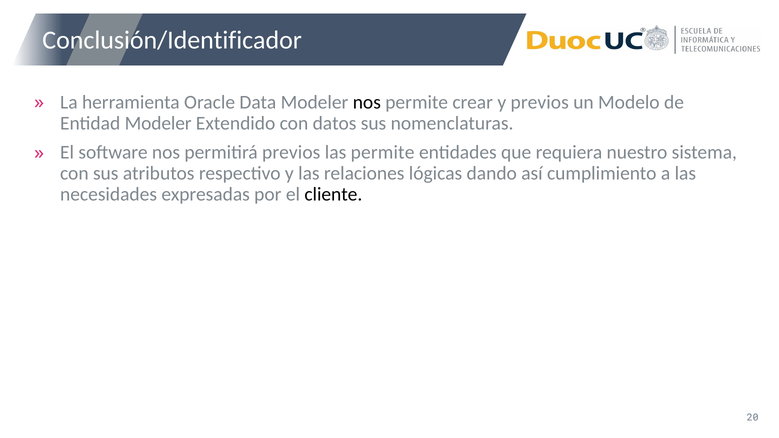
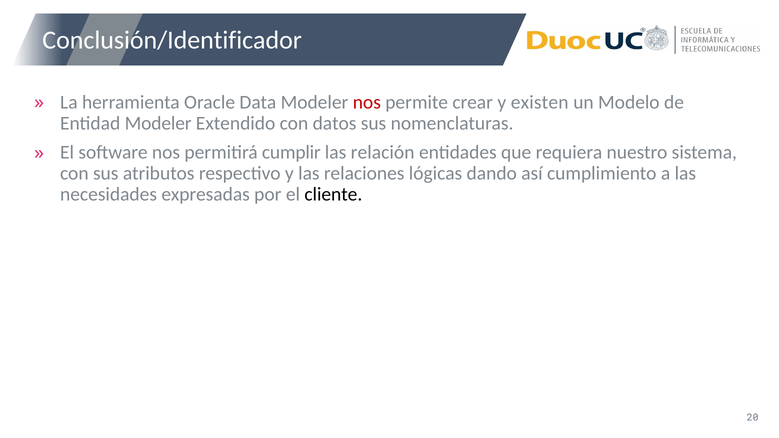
nos at (367, 102) colour: black -> red
y previos: previos -> existen
permitirá previos: previos -> cumplir
las permite: permite -> relación
